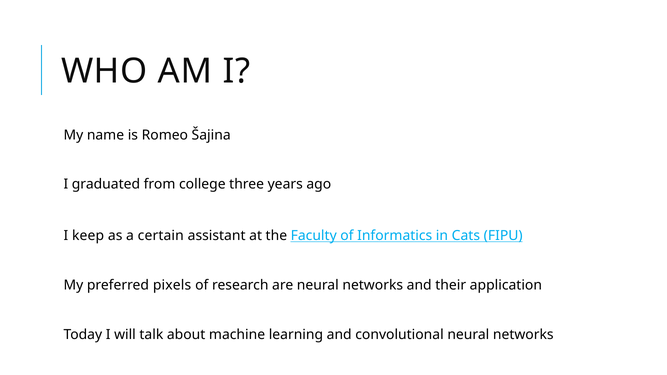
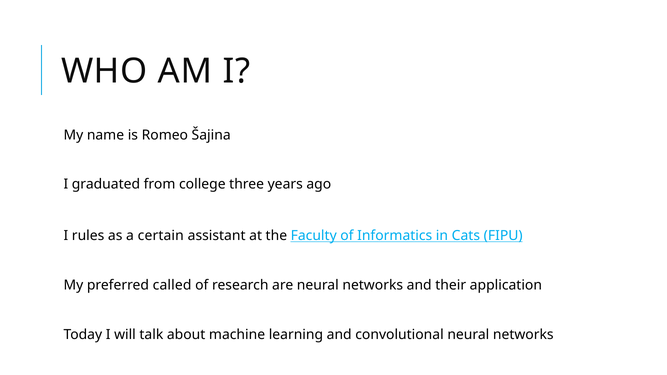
keep: keep -> rules
pixels: pixels -> called
